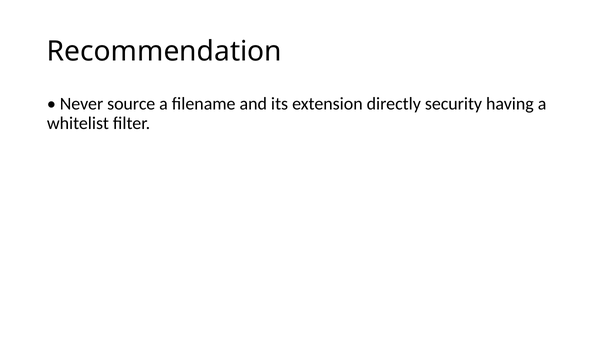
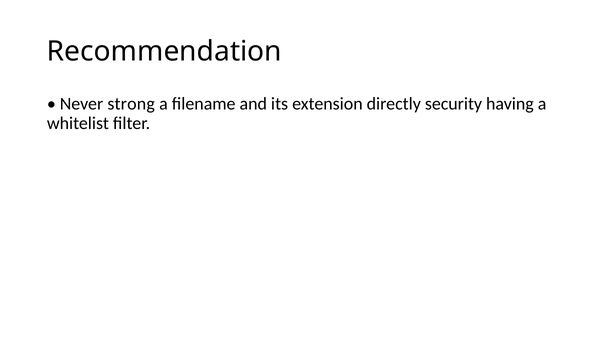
source: source -> strong
